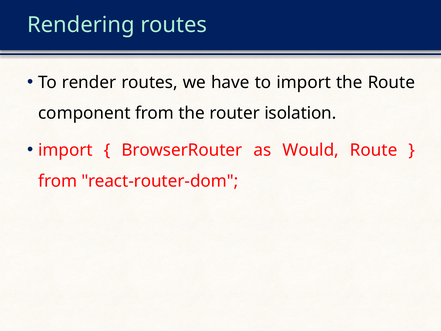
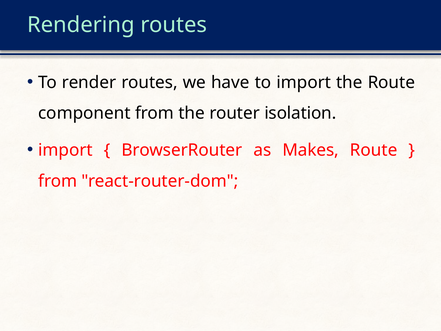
Would: Would -> Makes
